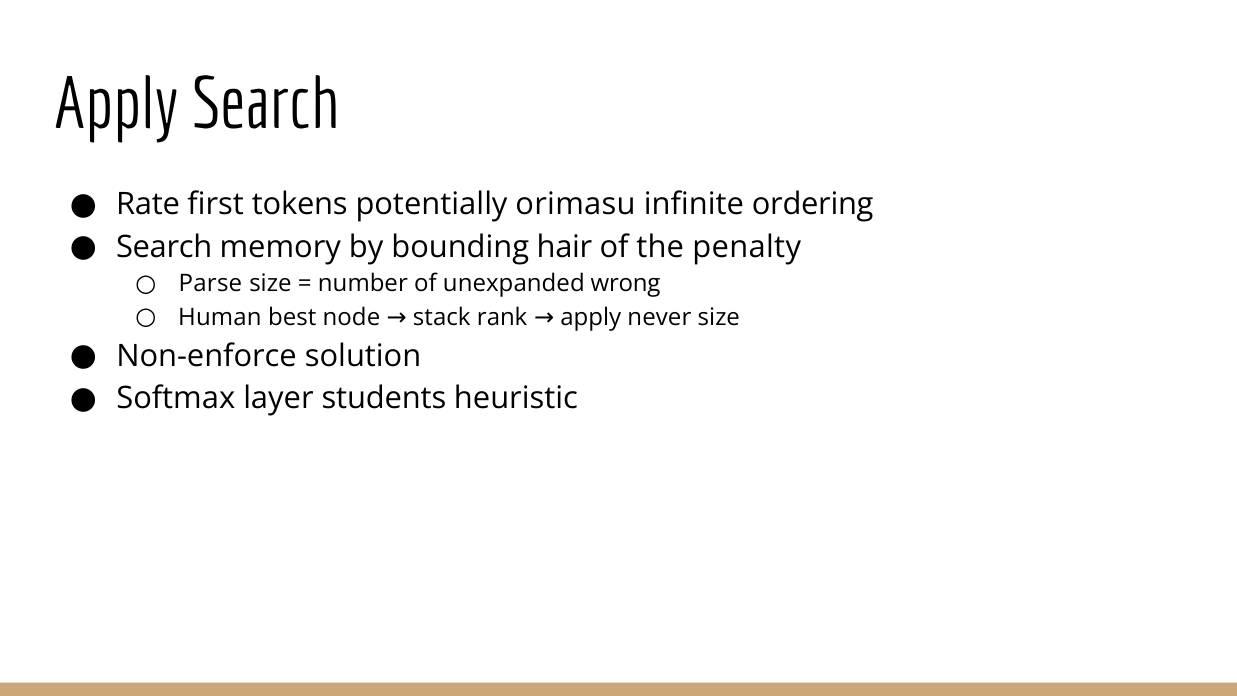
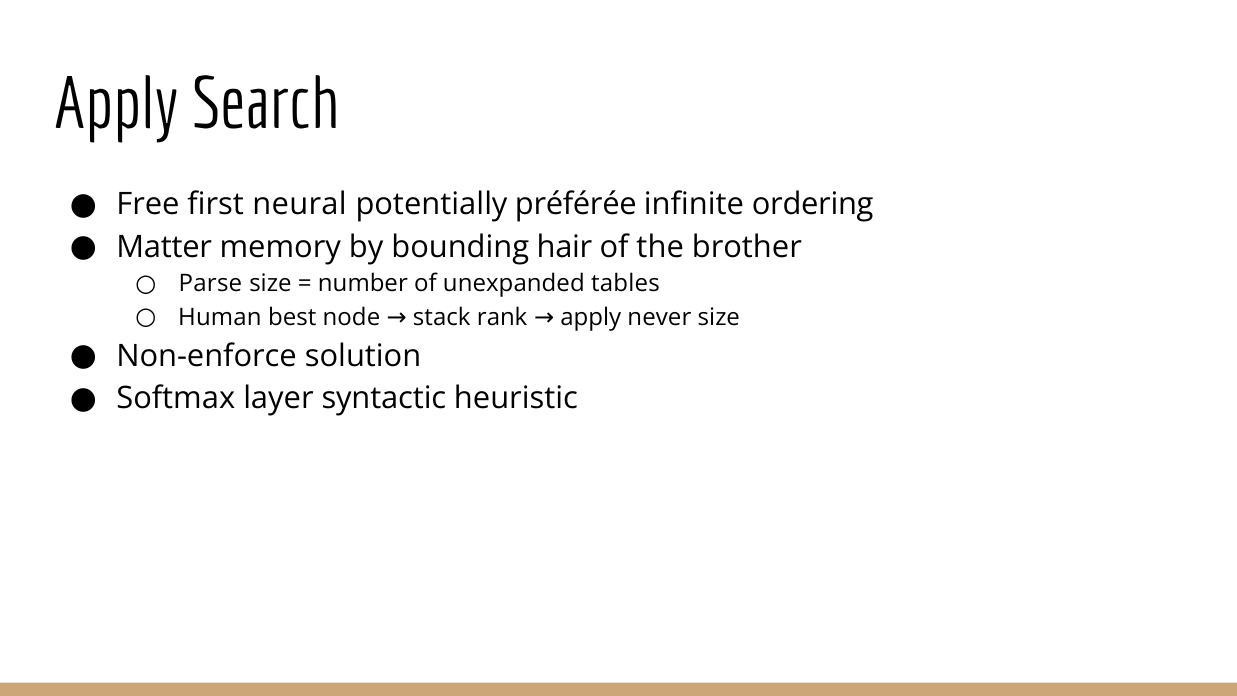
Rate: Rate -> Free
tokens: tokens -> neural
orimasu: orimasu -> préférée
Search at (164, 247): Search -> Matter
penalty: penalty -> brother
wrong: wrong -> tables
students: students -> syntactic
